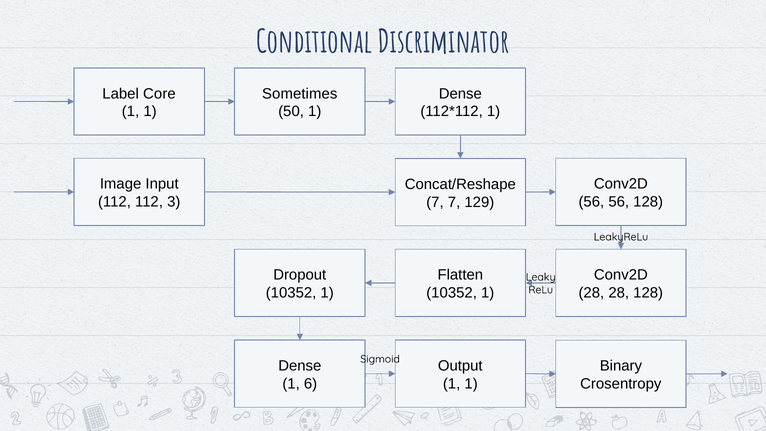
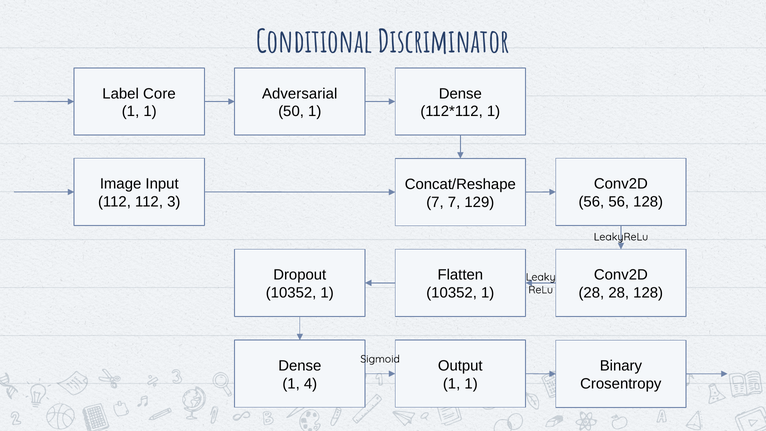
Sometimes: Sometimes -> Adversarial
6: 6 -> 4
